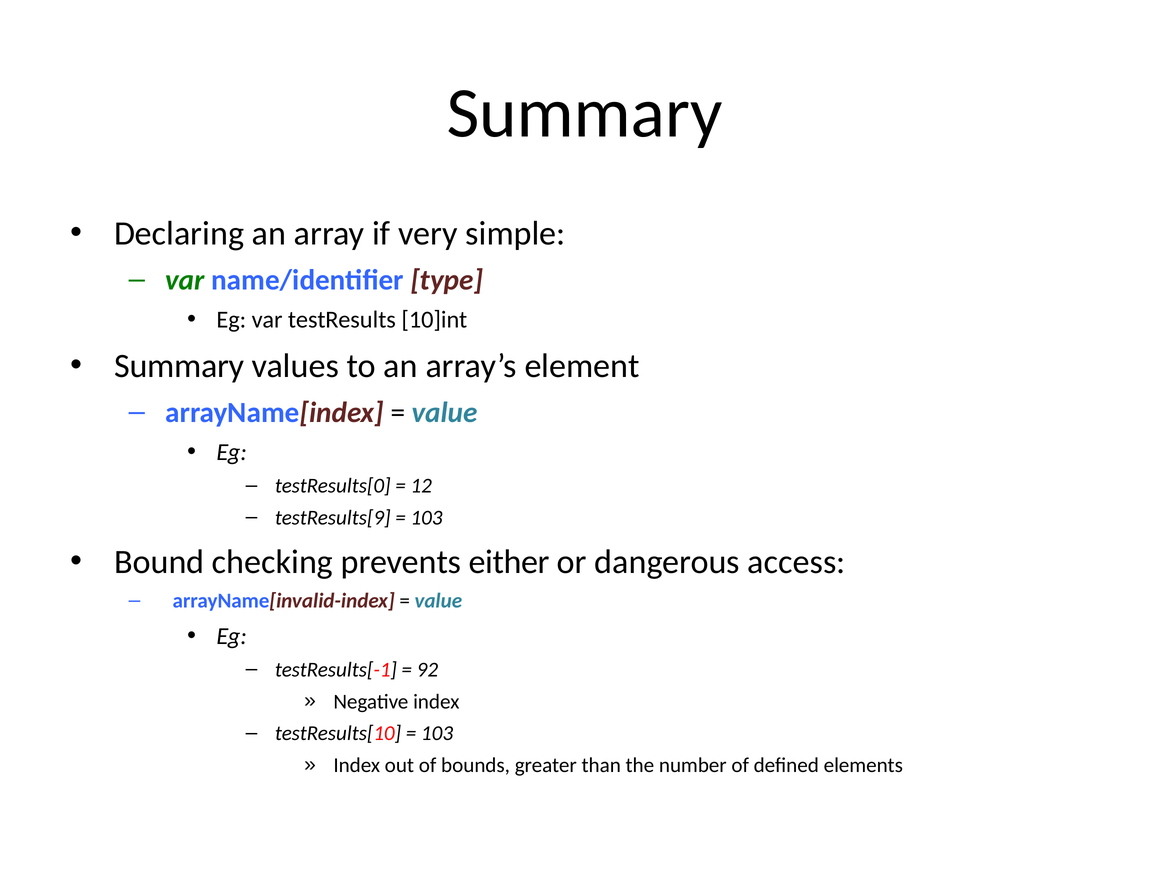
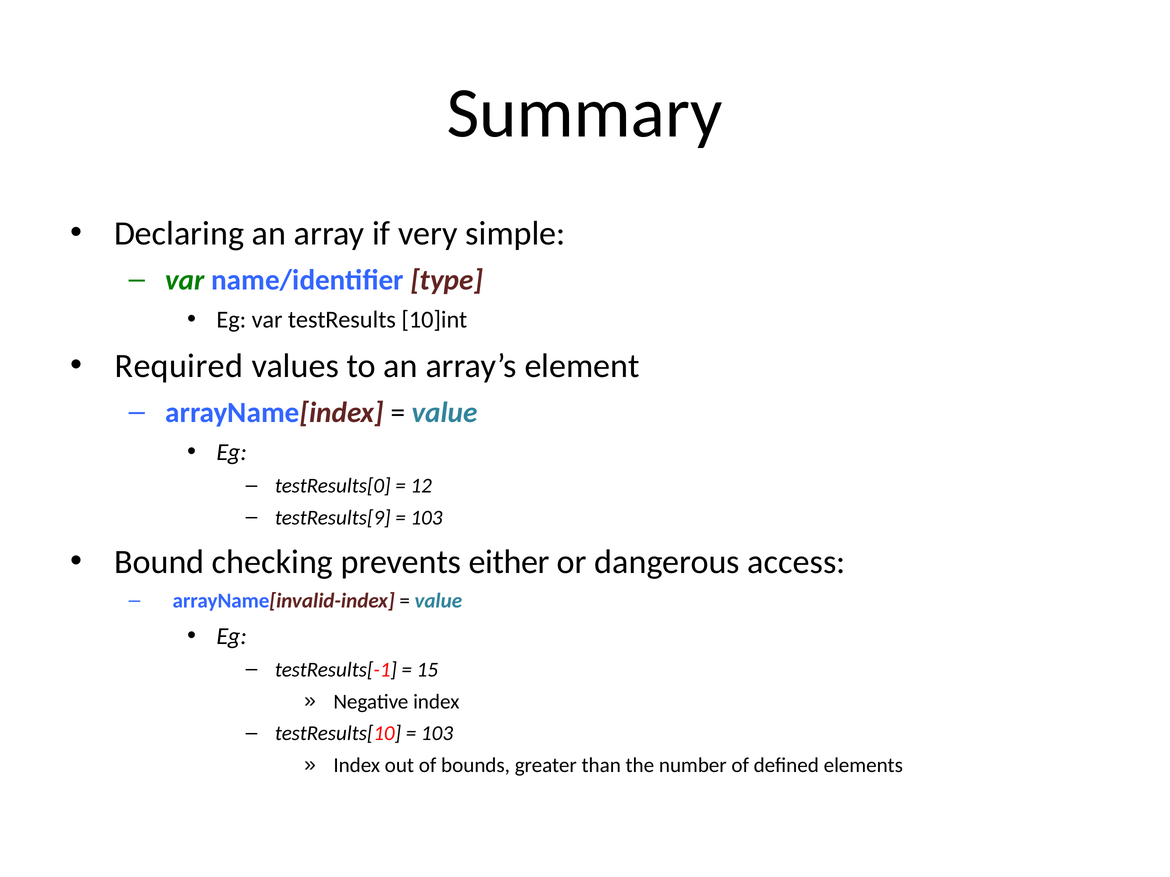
Summary at (179, 366): Summary -> Required
92: 92 -> 15
